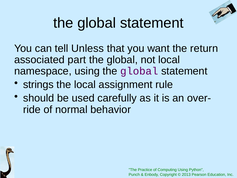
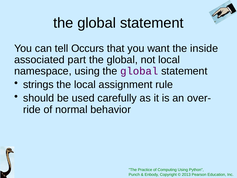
Unless: Unless -> Occurs
return: return -> inside
